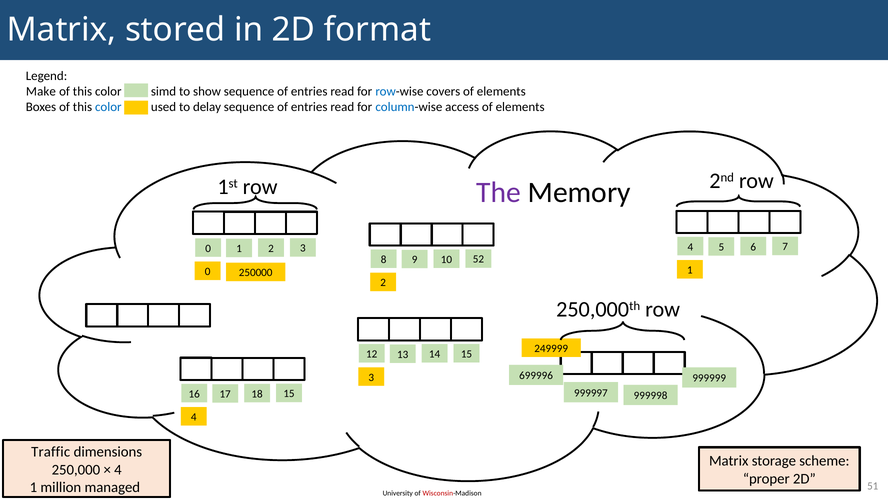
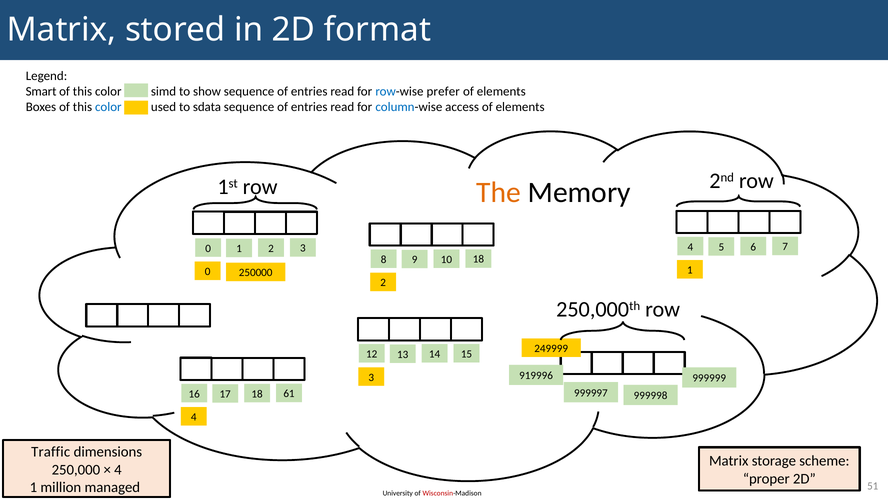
Make: Make -> Smart
covers: covers -> prefer
delay: delay -> sdata
The colour: purple -> orange
10 52: 52 -> 18
699996: 699996 -> 919996
18 15: 15 -> 61
